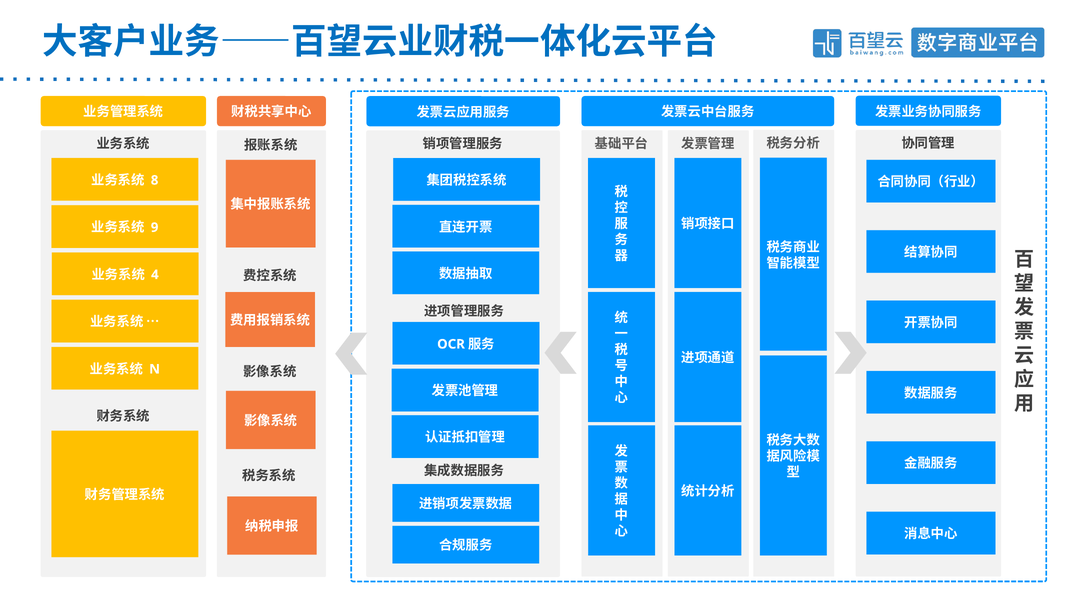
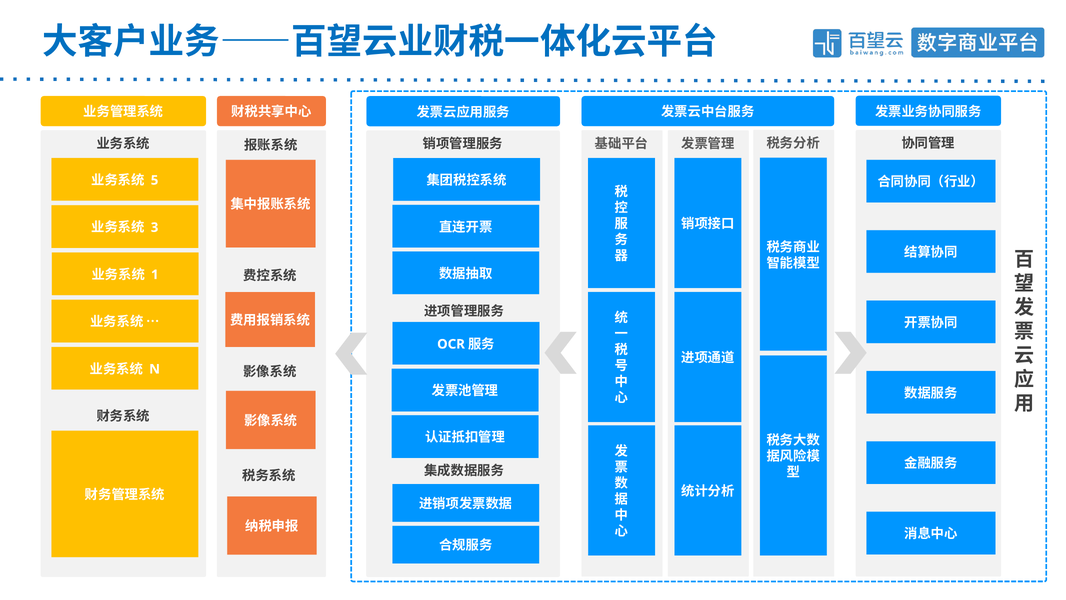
8: 8 -> 5
9: 9 -> 3
4: 4 -> 1
